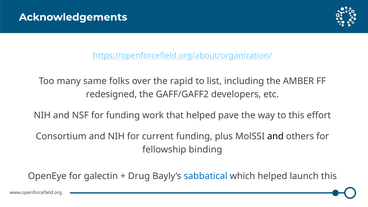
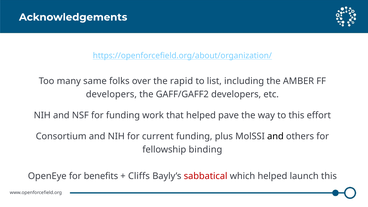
redesigned at (111, 94): redesigned -> developers
galectin: galectin -> benefits
Drug: Drug -> Cliffs
sabbatical colour: blue -> red
